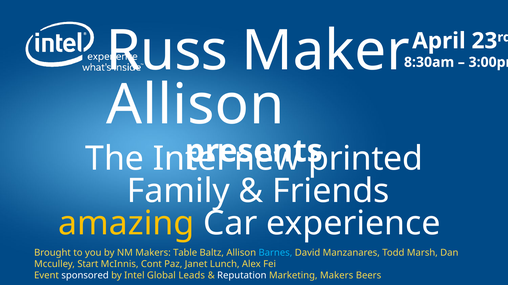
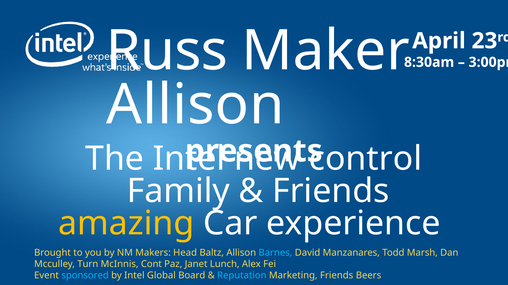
printed: printed -> control
Table: Table -> Head
Start: Start -> Turn
sponsored colour: white -> light blue
Leads: Leads -> Board
Reputation colour: white -> light blue
Marketing Makers: Makers -> Friends
